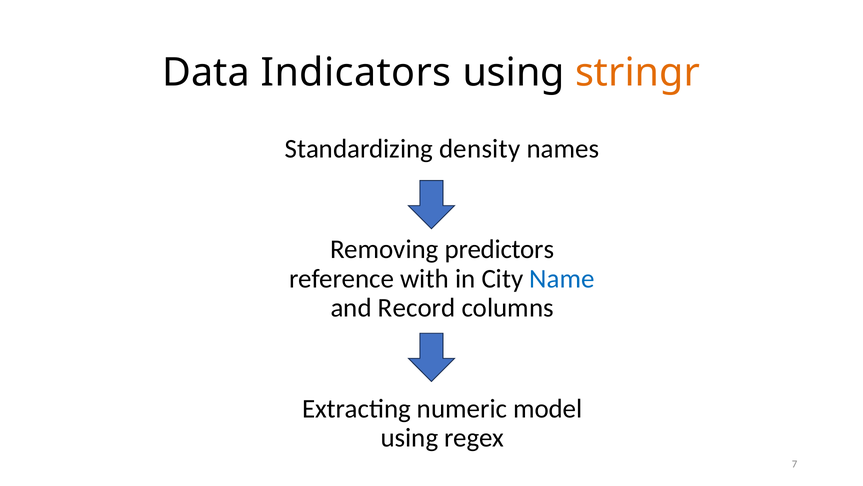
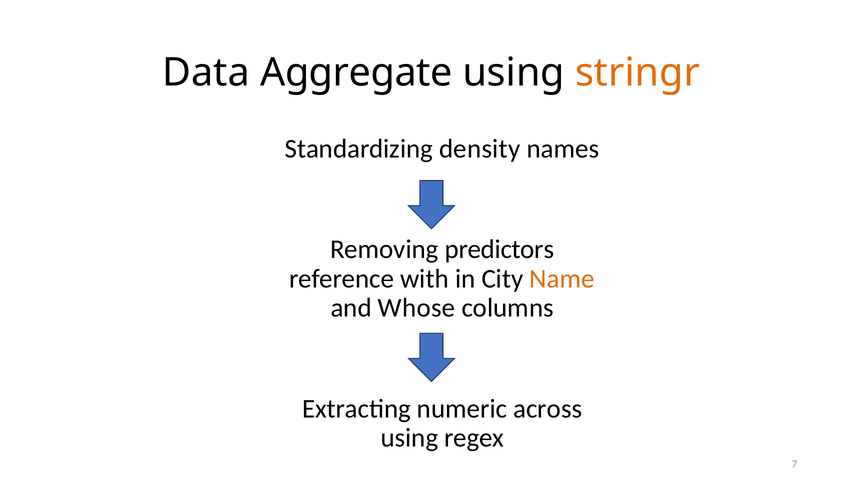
Indicators: Indicators -> Aggregate
Name colour: blue -> orange
Record: Record -> Whose
model: model -> across
